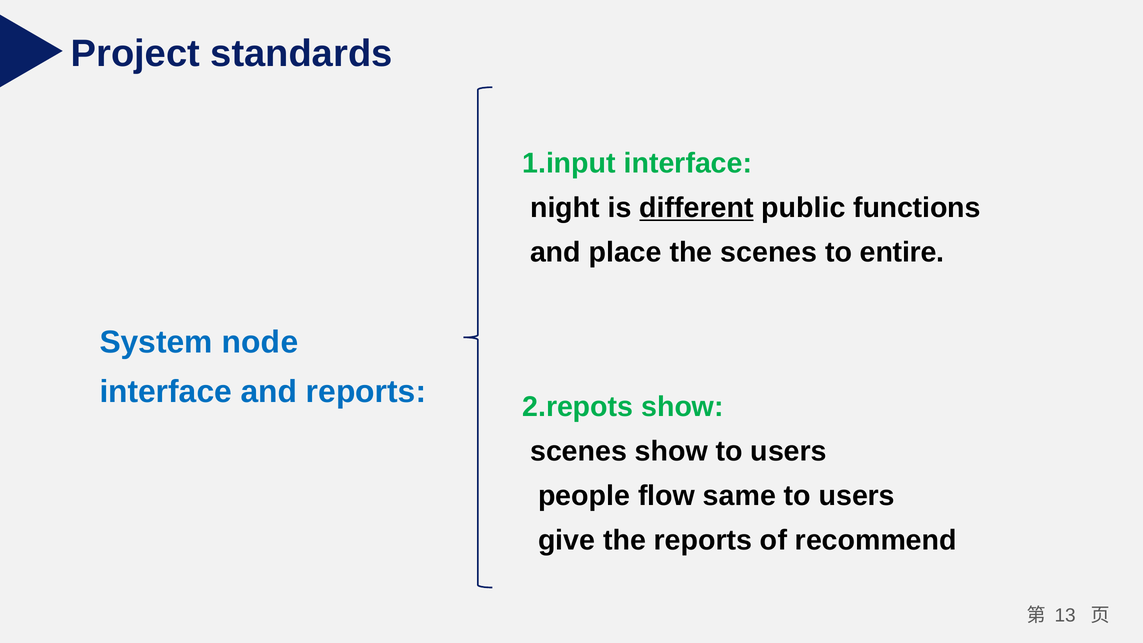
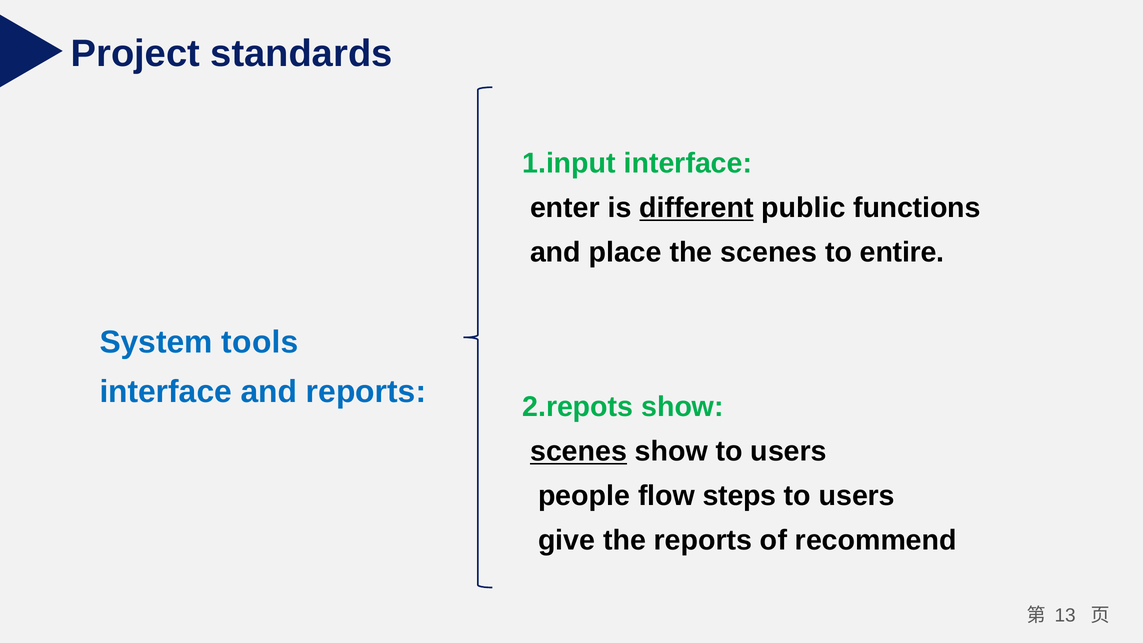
night: night -> enter
node: node -> tools
scenes at (579, 451) underline: none -> present
same: same -> steps
